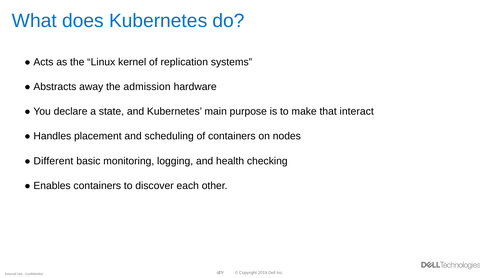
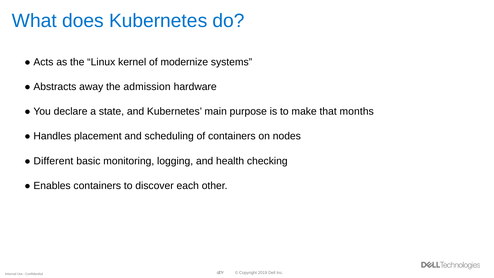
replication: replication -> modernize
interact: interact -> months
